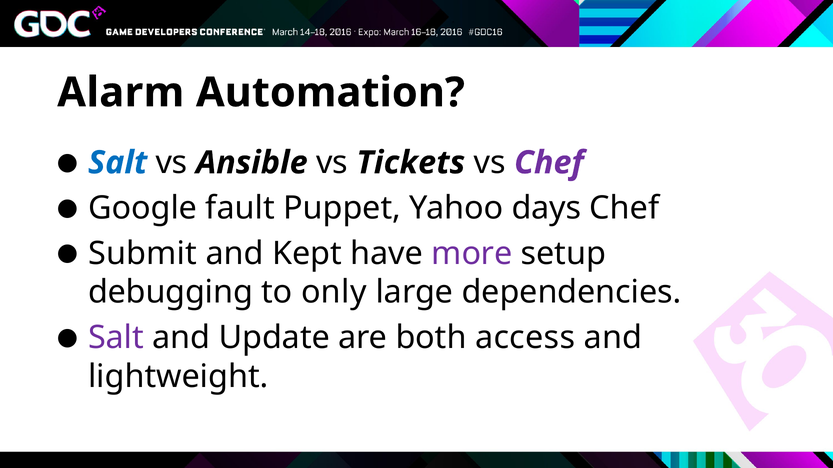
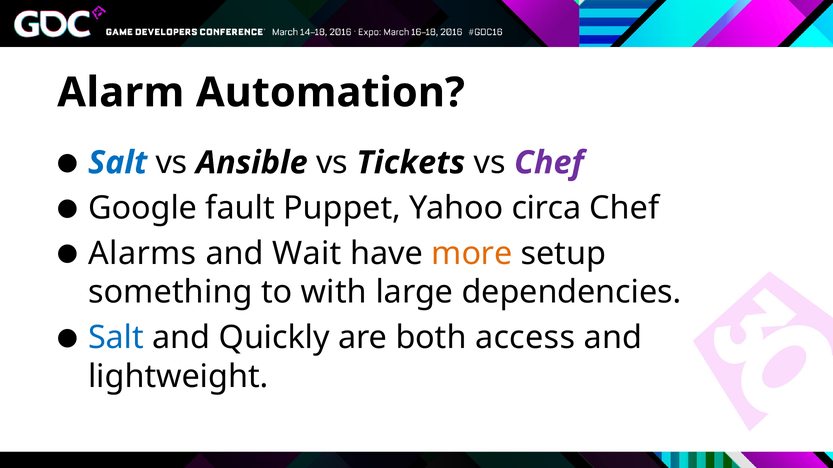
days: days -> circa
Submit: Submit -> Alarms
Kept: Kept -> Wait
more colour: purple -> orange
debugging: debugging -> something
only: only -> with
Salt at (116, 338) colour: purple -> blue
Update: Update -> Quickly
